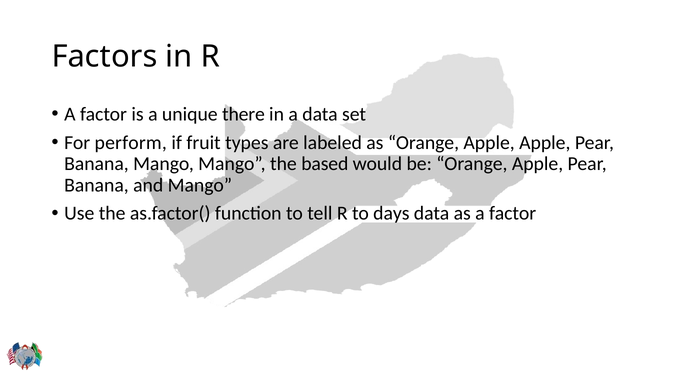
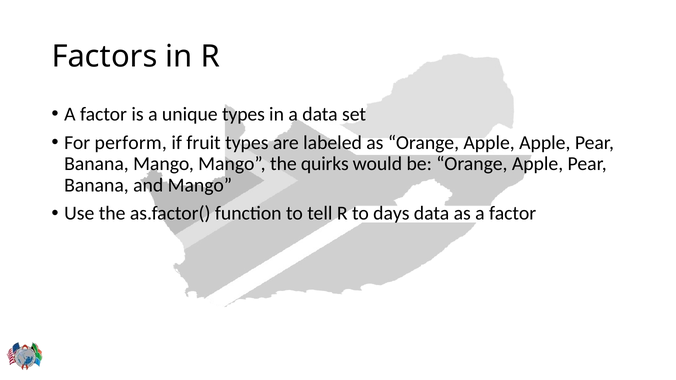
unique there: there -> types
based: based -> quirks
